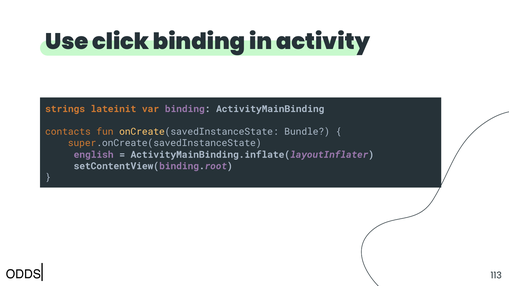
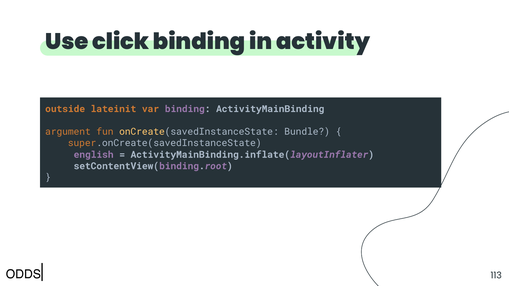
strings: strings -> outside
contacts: contacts -> argument
